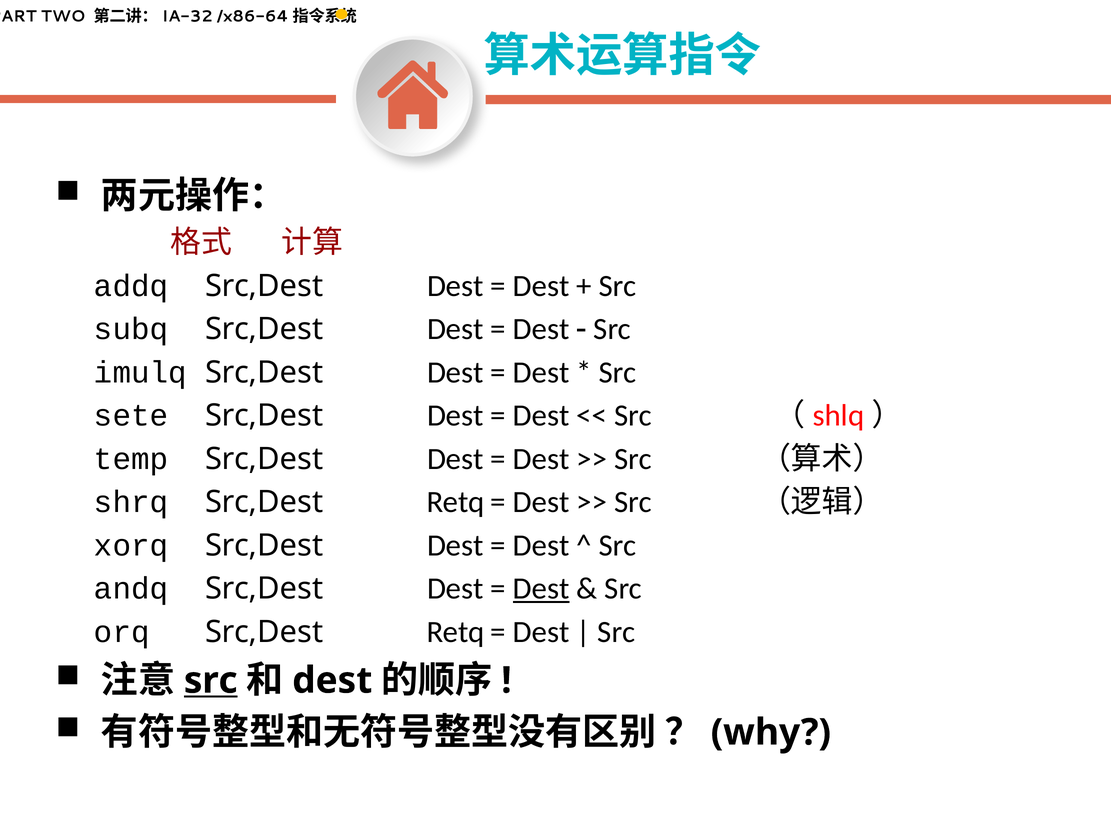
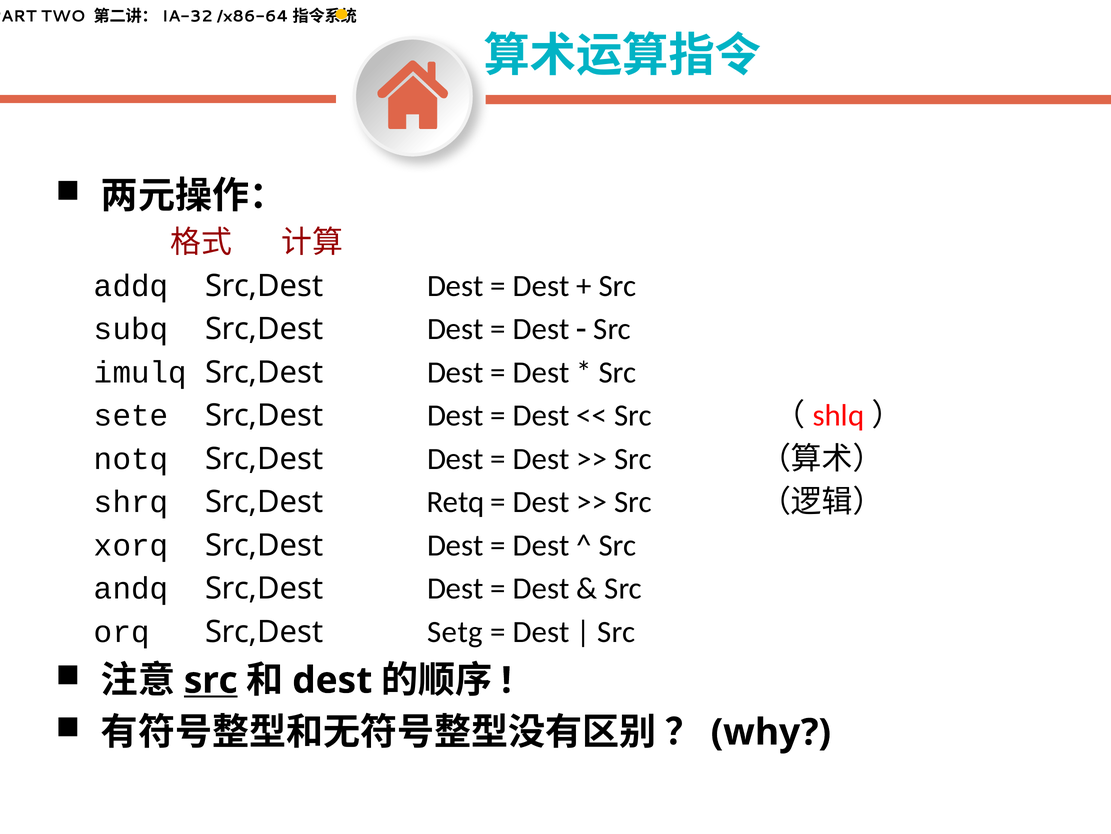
temp: temp -> notq
Dest at (541, 588) underline: present -> none
orq Src,Dest Retq: Retq -> Setg
